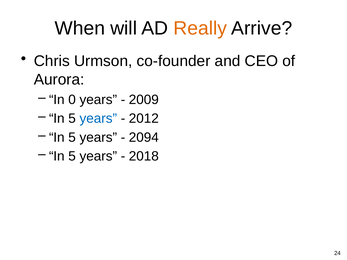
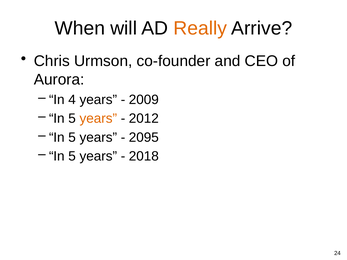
0: 0 -> 4
years at (98, 119) colour: blue -> orange
2094: 2094 -> 2095
